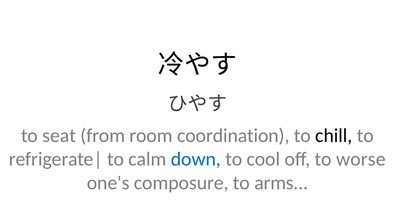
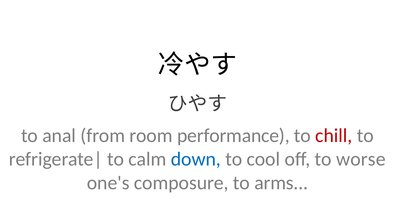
seat: seat -> anal
coordination: coordination -> performance
chill colour: black -> red
